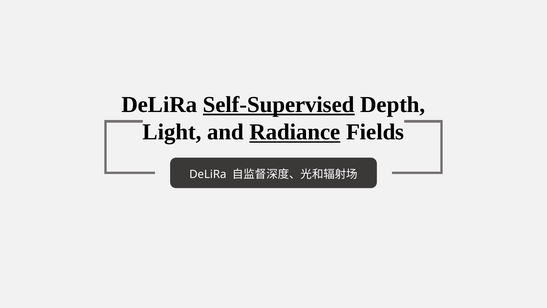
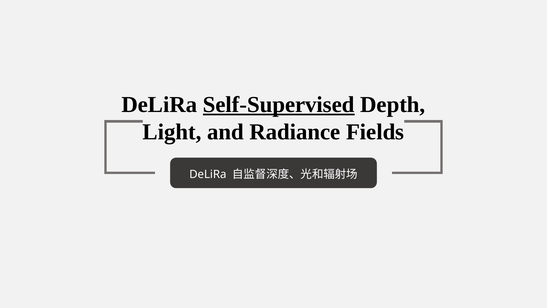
Radiance underline: present -> none
